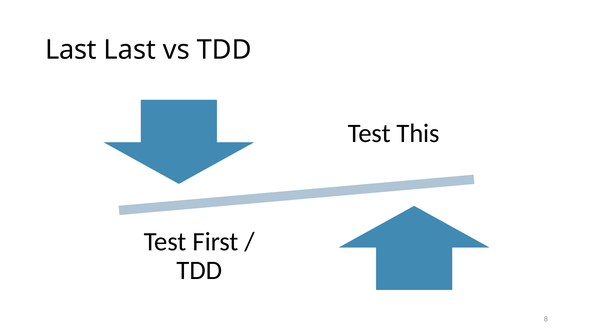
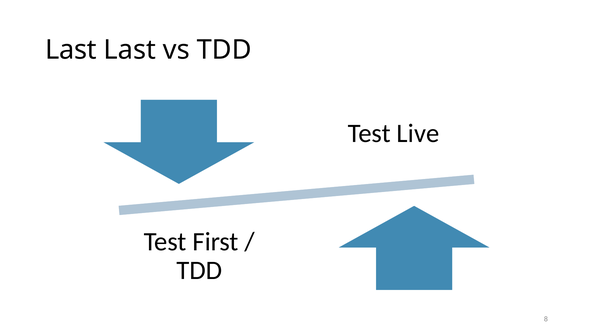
This: This -> Live
